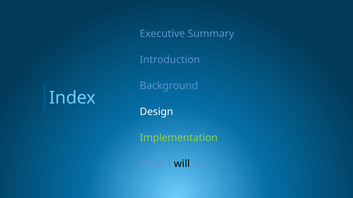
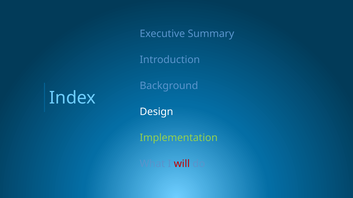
will colour: black -> red
